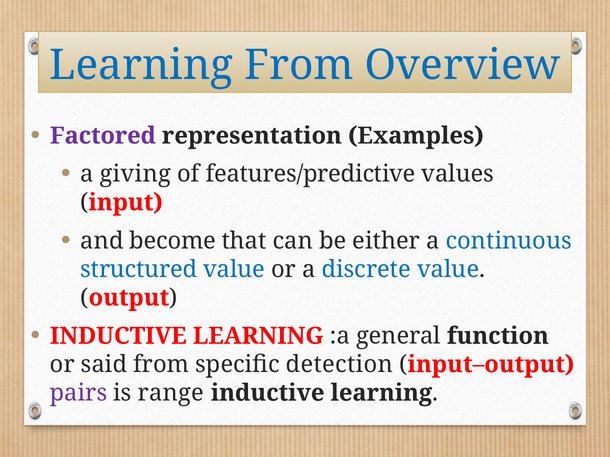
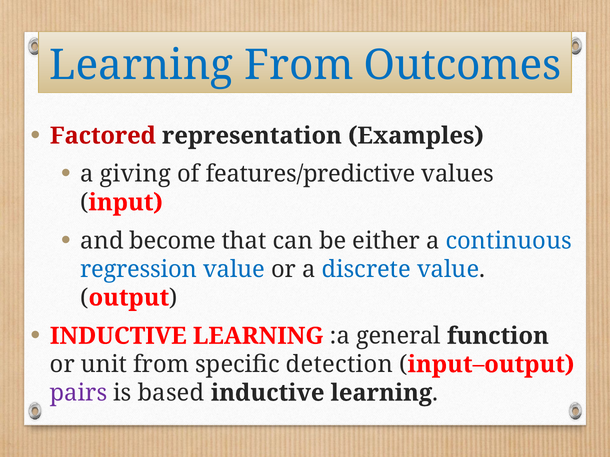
Overview: Overview -> Outcomes
Factored colour: purple -> red
structured: structured -> regression
said: said -> unit
range: range -> based
